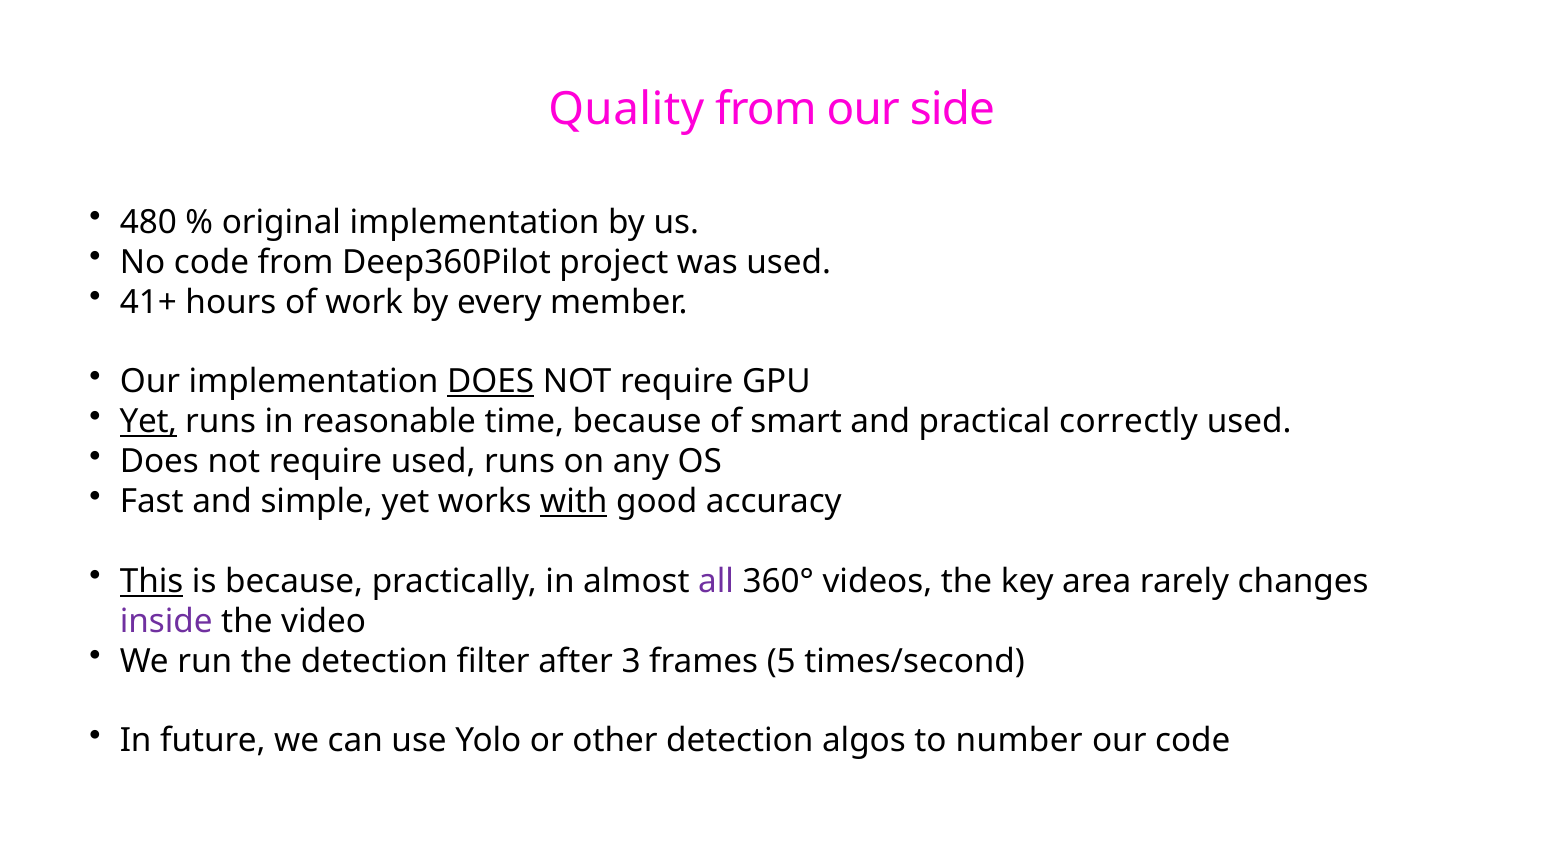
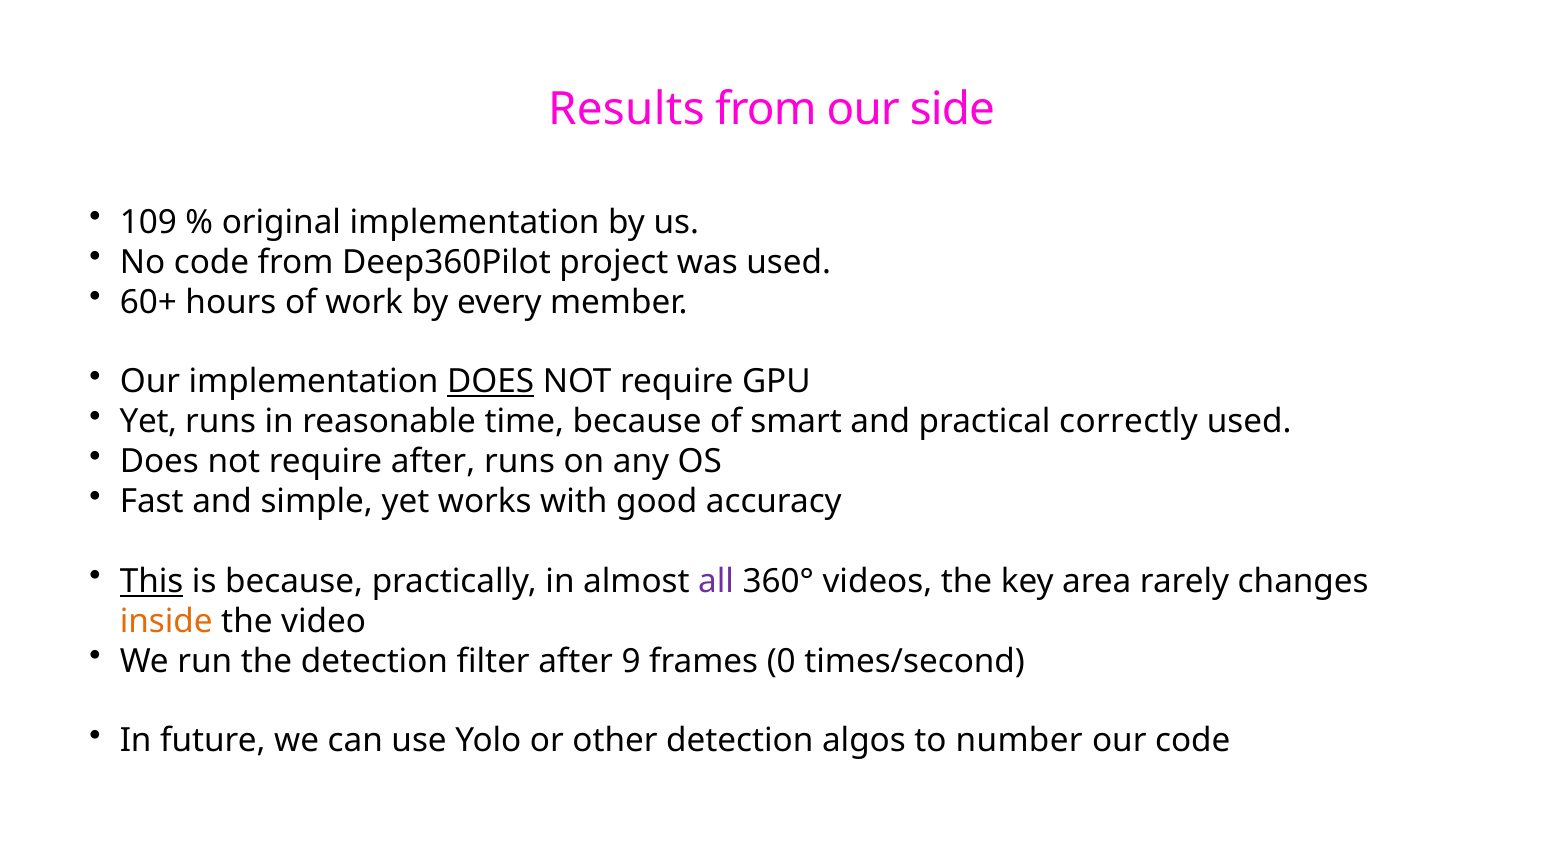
Quality: Quality -> Results
480: 480 -> 109
41+: 41+ -> 60+
Yet at (148, 422) underline: present -> none
require used: used -> after
with underline: present -> none
inside colour: purple -> orange
3: 3 -> 9
5: 5 -> 0
